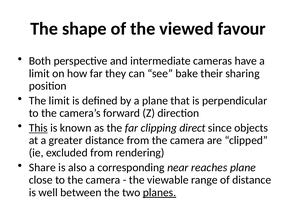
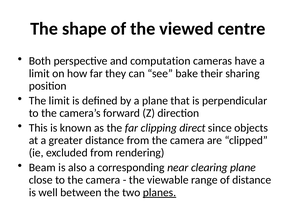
favour: favour -> centre
intermediate: intermediate -> computation
This underline: present -> none
Share: Share -> Beam
reaches: reaches -> clearing
